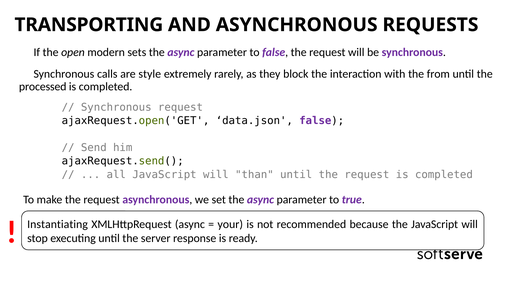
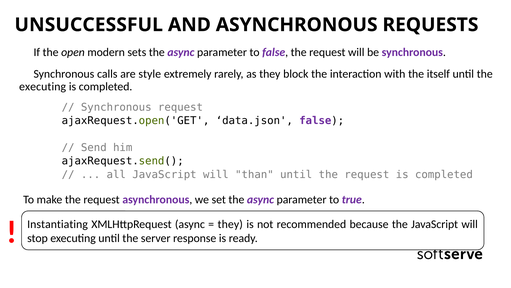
TRANSPORTING: TRANSPORTING -> UNSUCCESSFUL
from: from -> itself
processed at (43, 87): processed -> executing
your at (230, 224): your -> they
